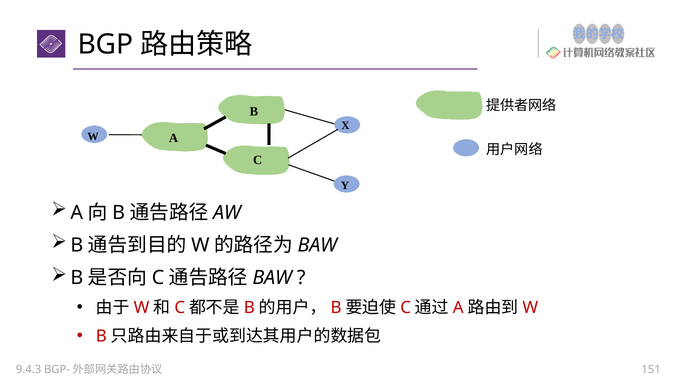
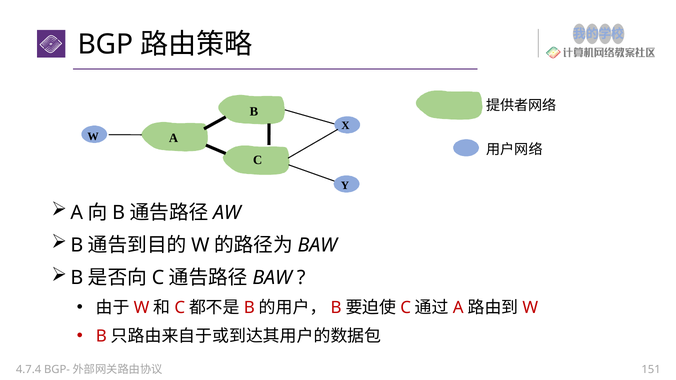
9.4.3: 9.4.3 -> 4.7.4
